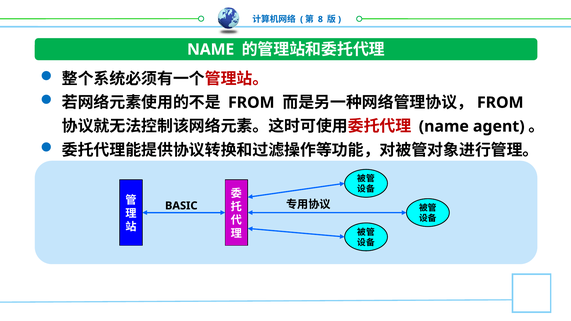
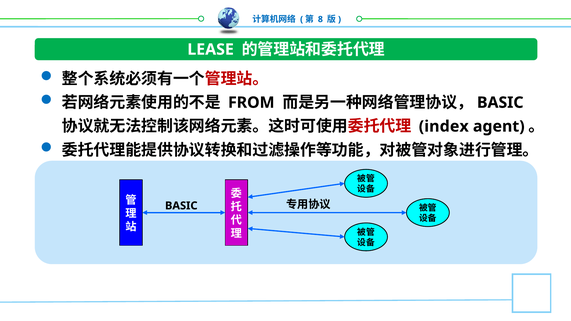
NAME at (211, 50): NAME -> LEASE
FROM at (500, 103): FROM -> BASIC
name at (444, 126): name -> index
